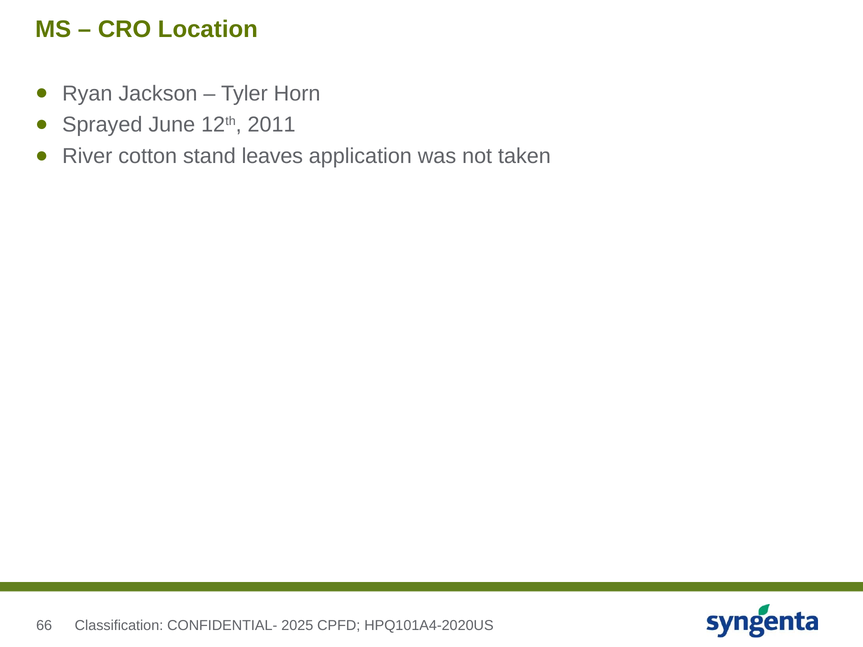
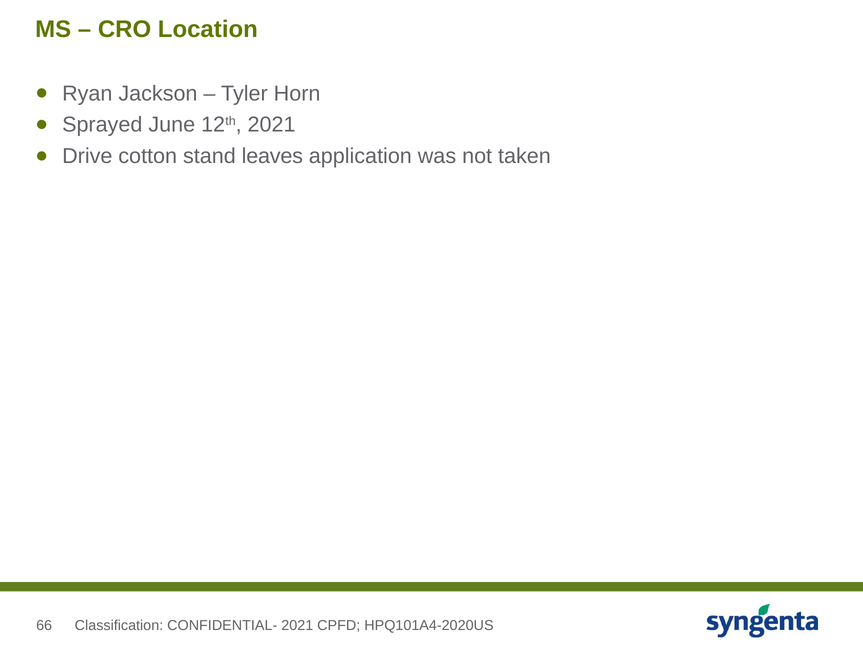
12th 2011: 2011 -> 2021
River: River -> Drive
CONFIDENTIAL- 2025: 2025 -> 2021
